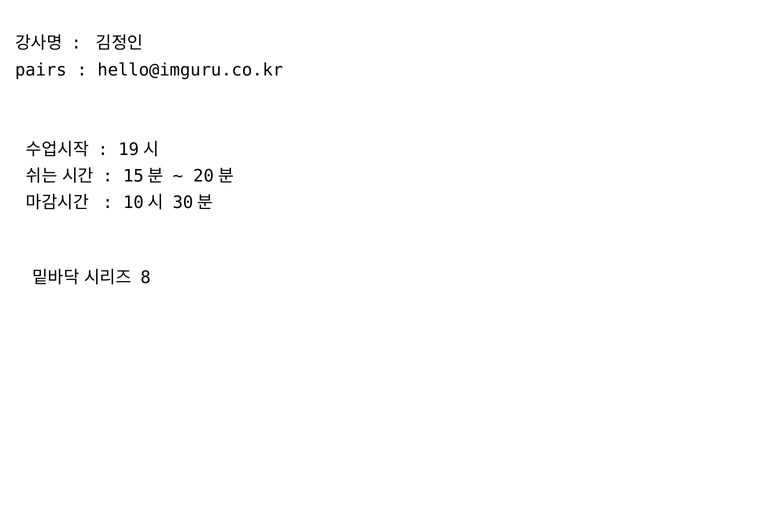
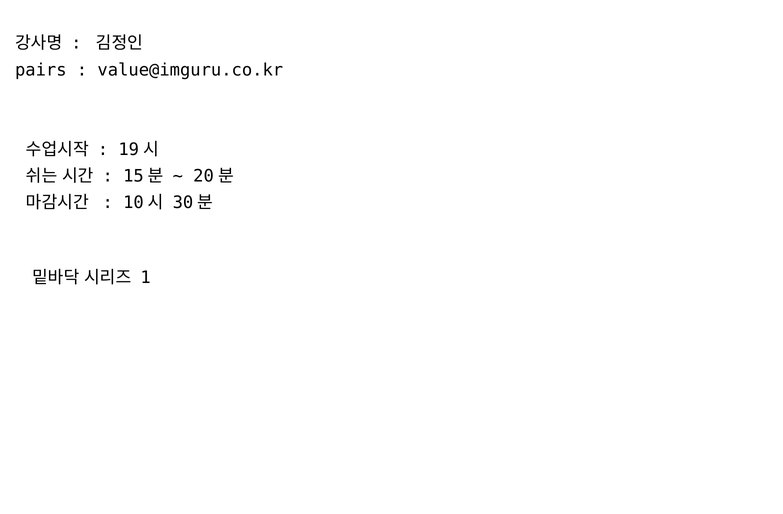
hello@imguru.co.kr: hello@imguru.co.kr -> value@imguru.co.kr
8: 8 -> 1
